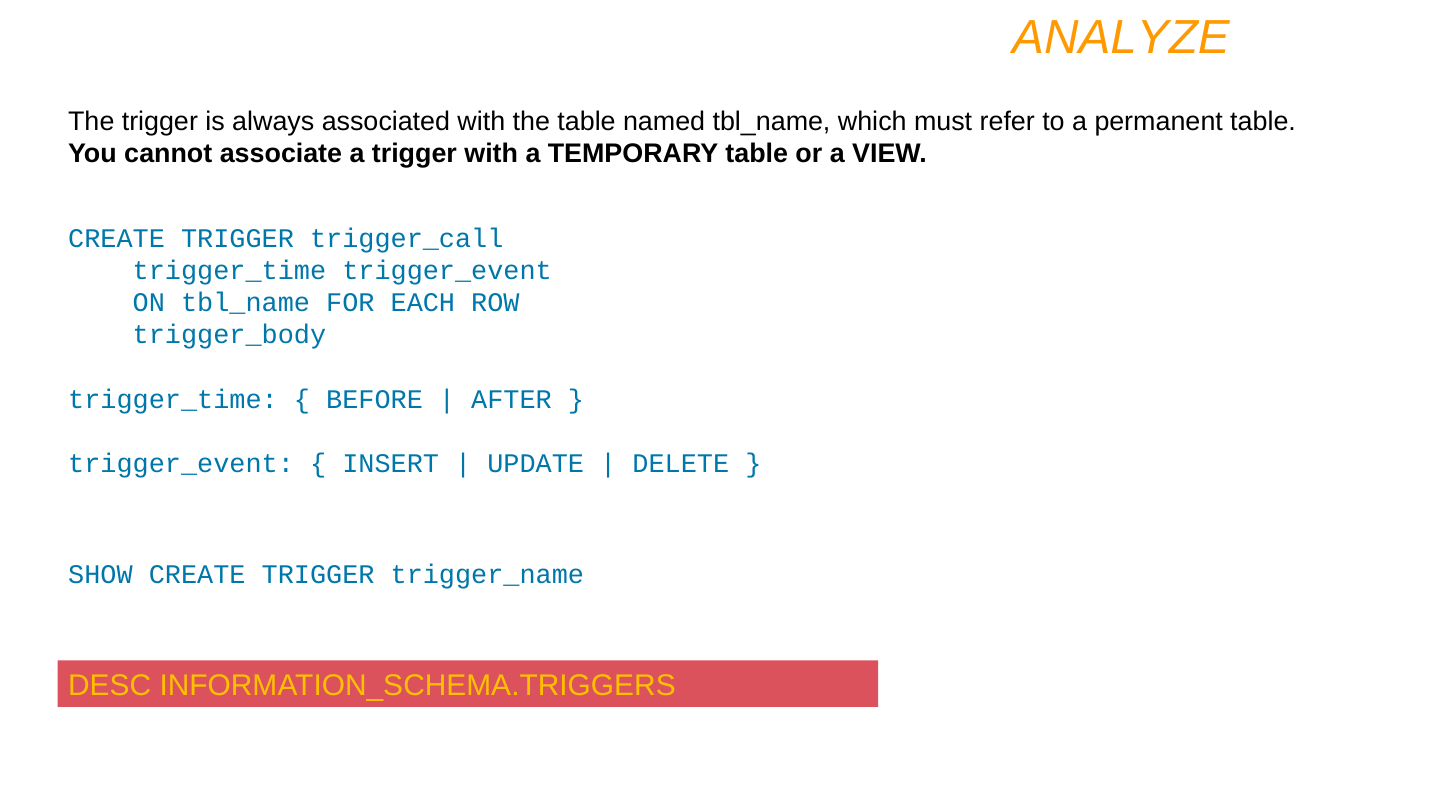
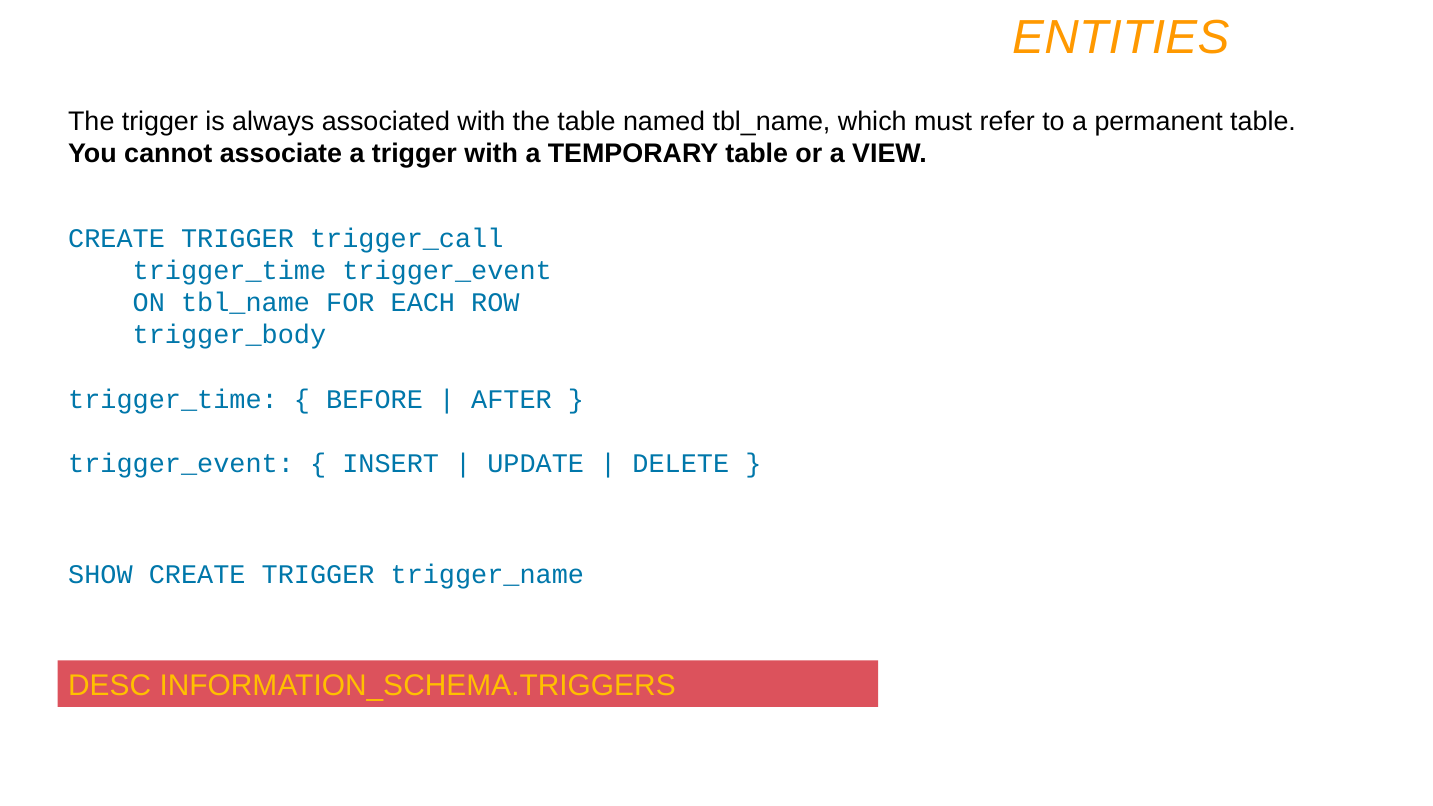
ANALYZE: ANALYZE -> ENTITIES
